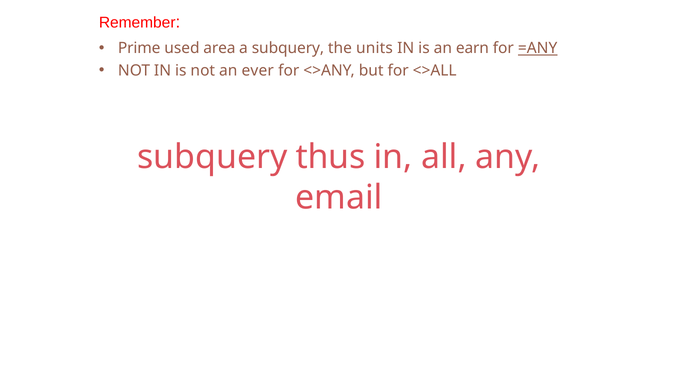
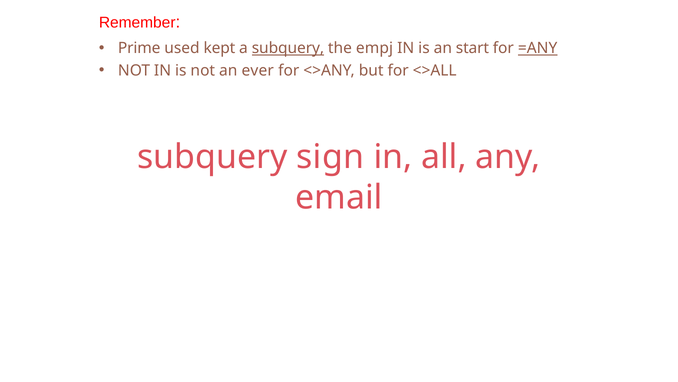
area: area -> kept
subquery at (288, 48) underline: none -> present
units: units -> empj
earn: earn -> start
thus: thus -> sign
